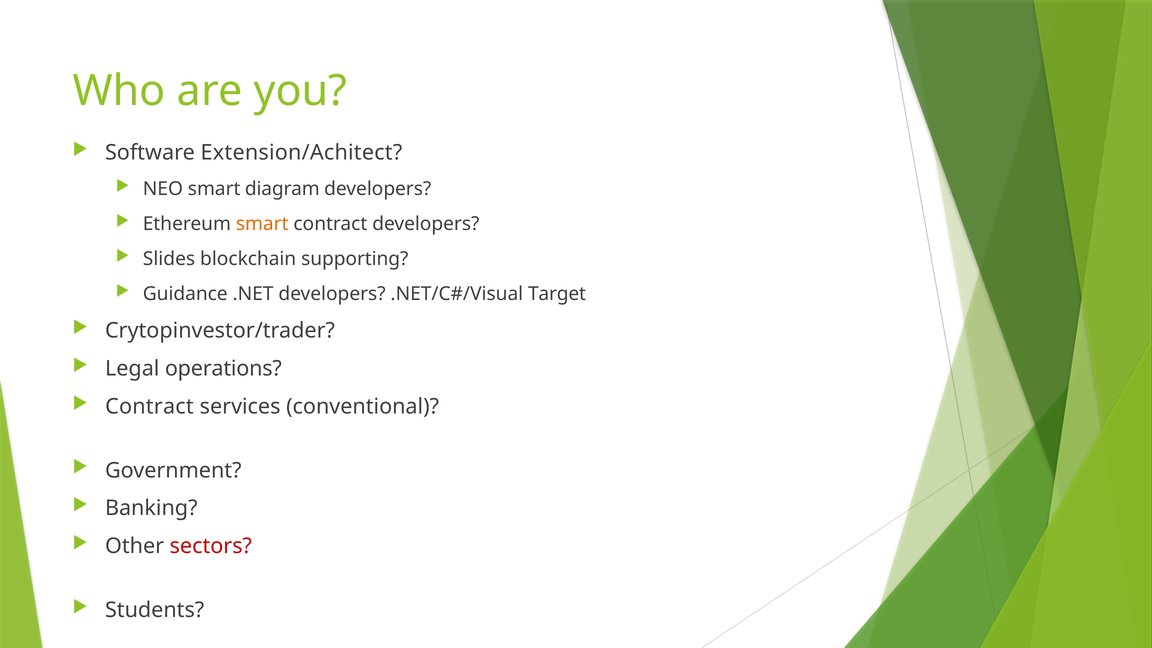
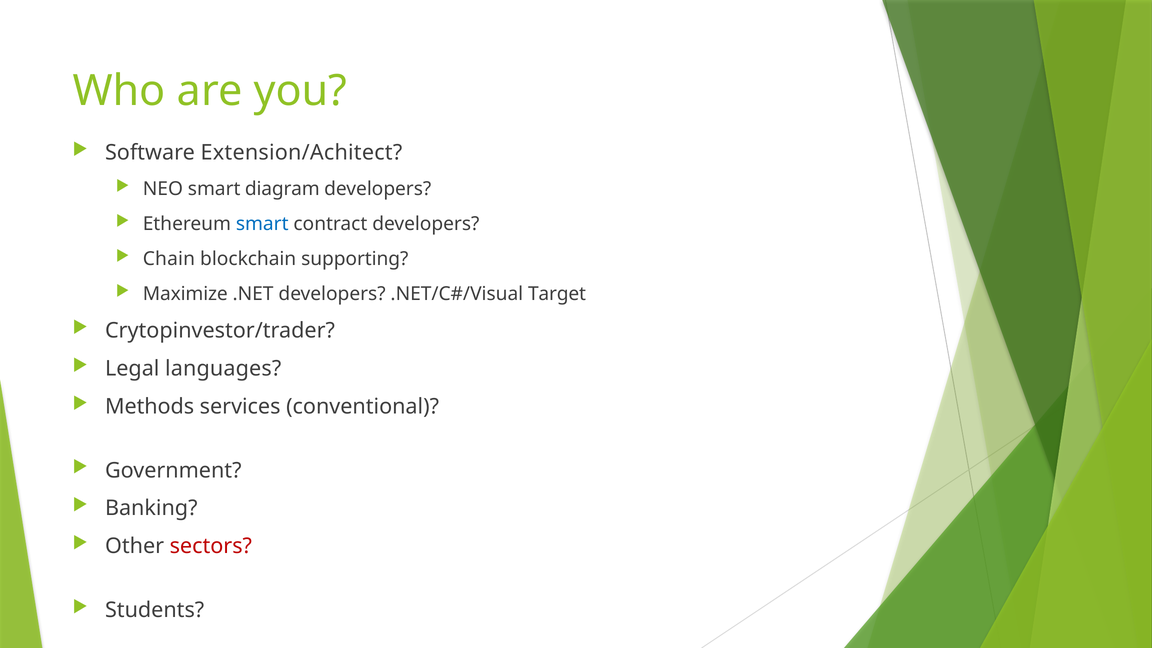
smart at (262, 224) colour: orange -> blue
Slides: Slides -> Chain
Guidance: Guidance -> Maximize
operations: operations -> languages
Contract at (149, 407): Contract -> Methods
